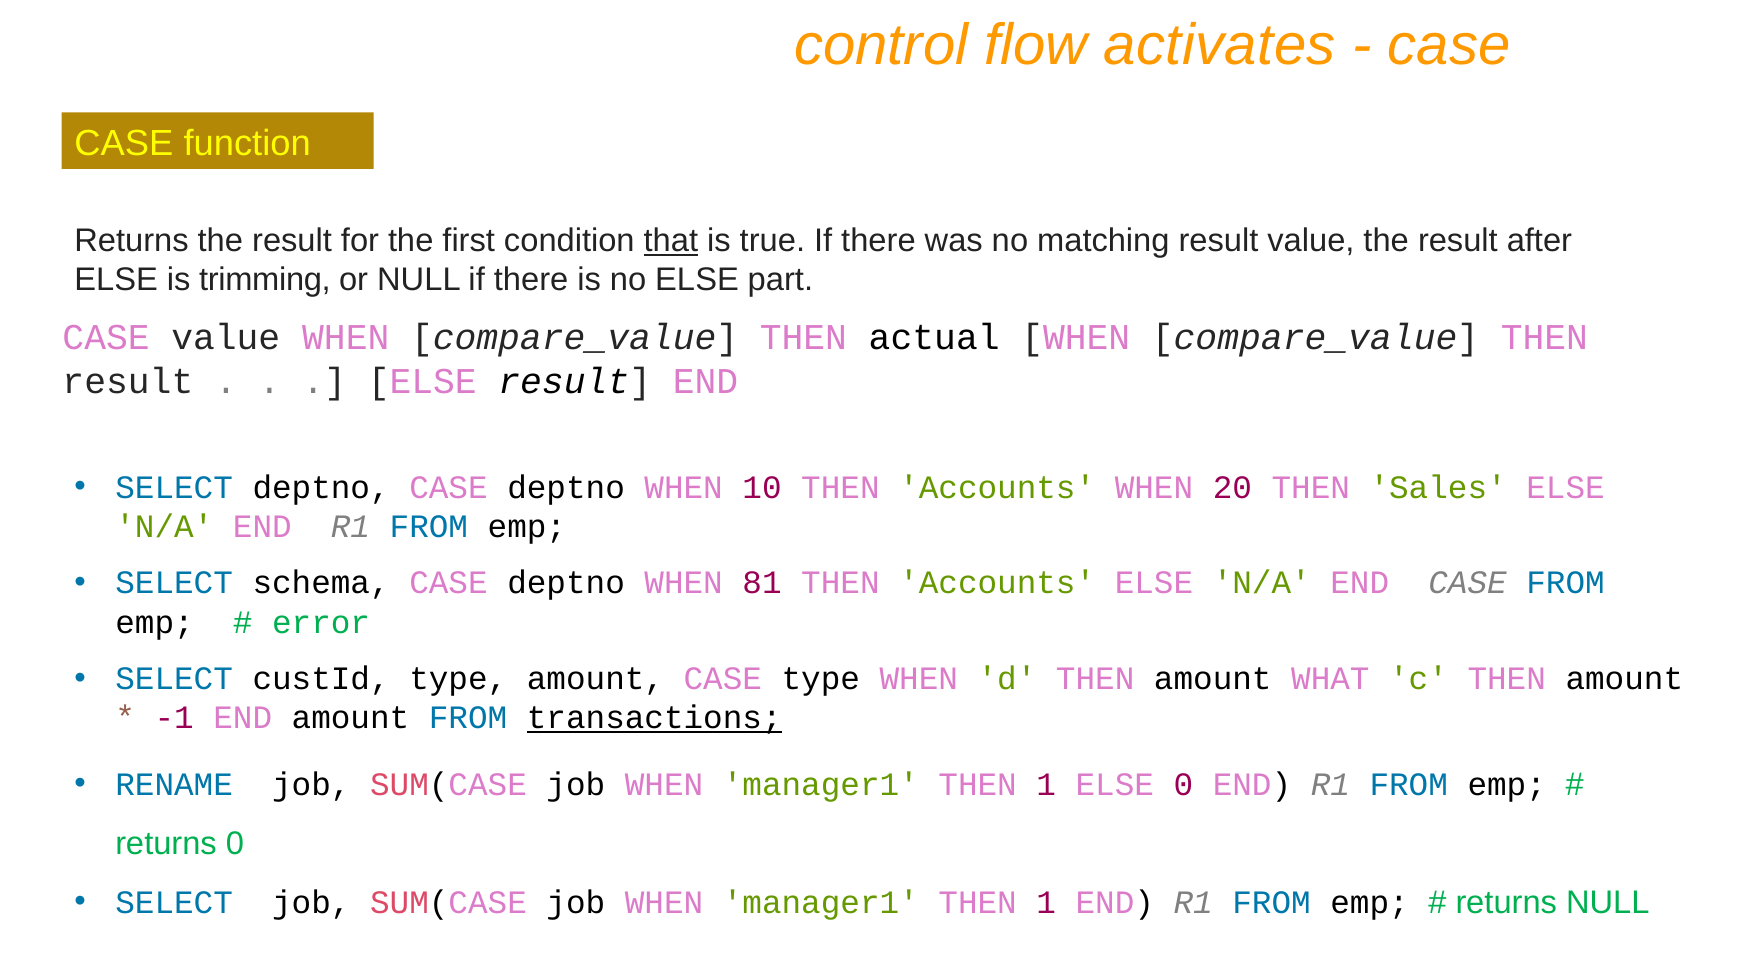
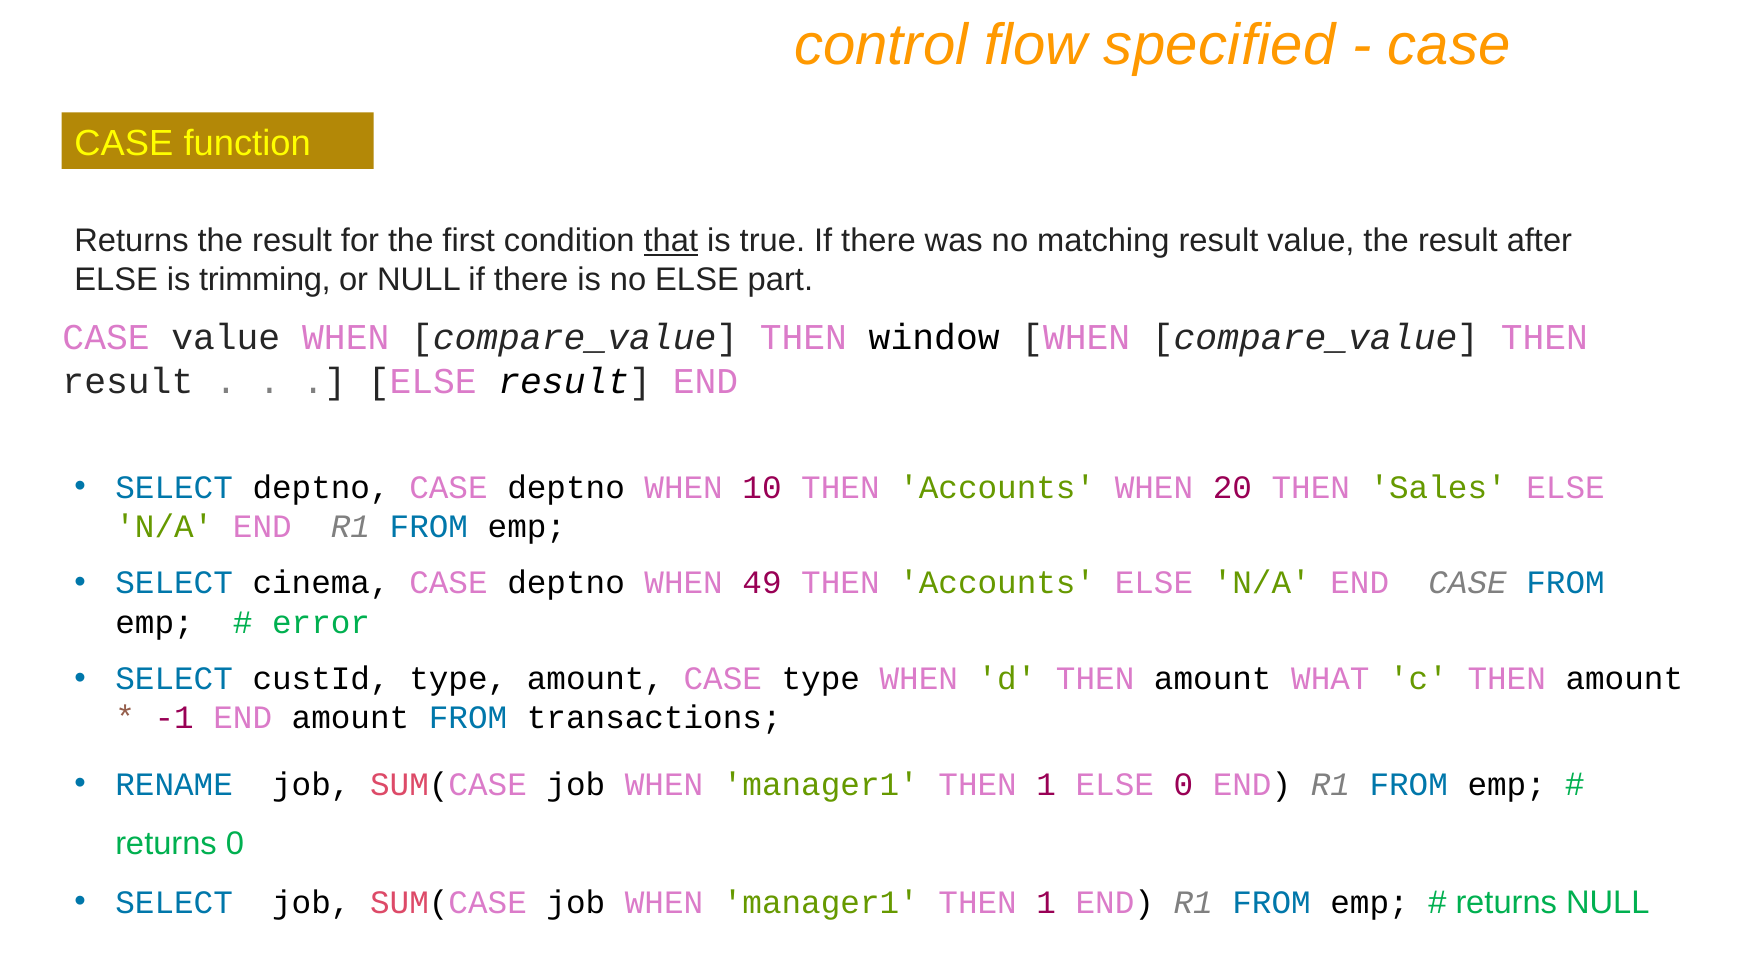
activates: activates -> specified
actual: actual -> window
schema: schema -> cinema
81: 81 -> 49
transactions underline: present -> none
